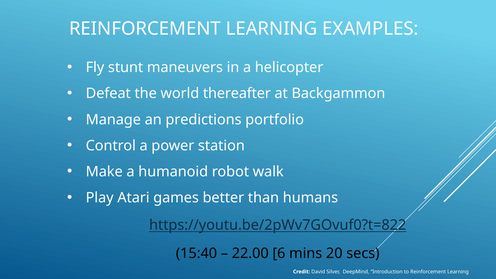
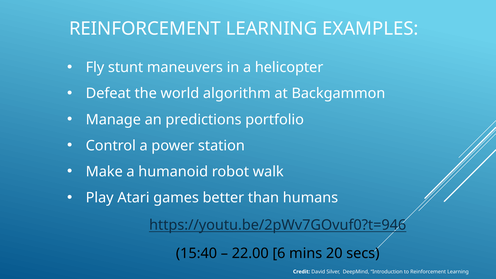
thereafter: thereafter -> algorithm
https://youtu.be/2pWv7GOvuf0?t=822: https://youtu.be/2pWv7GOvuf0?t=822 -> https://youtu.be/2pWv7GOvuf0?t=946
